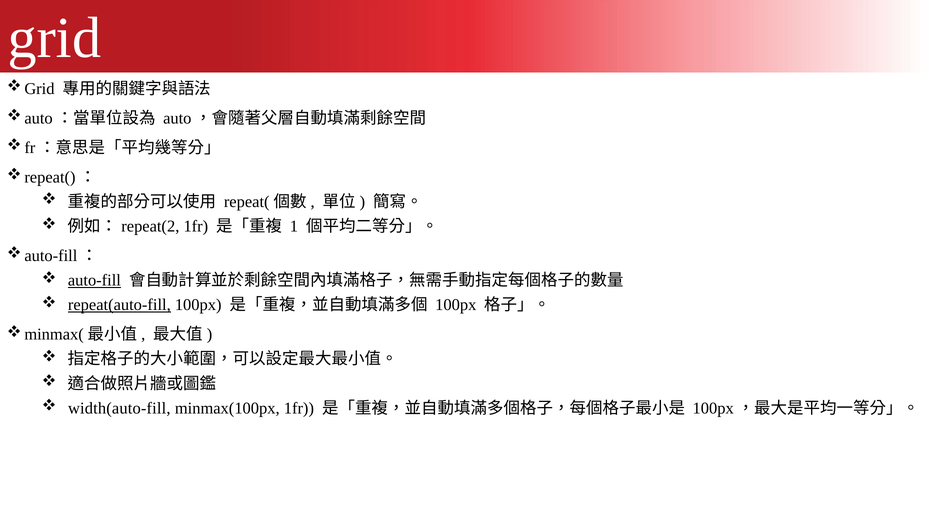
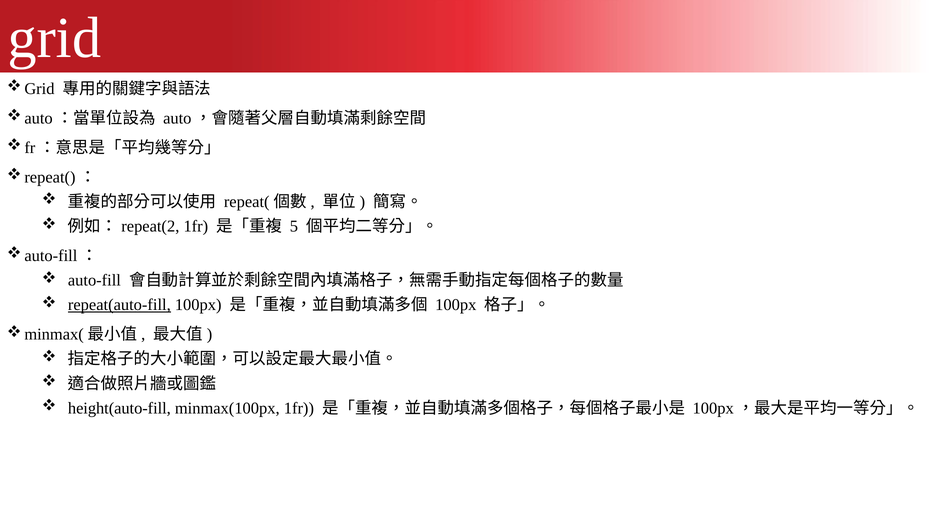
1: 1 -> 5
auto-fill underline: present -> none
width(auto-fill: width(auto-fill -> height(auto-fill
